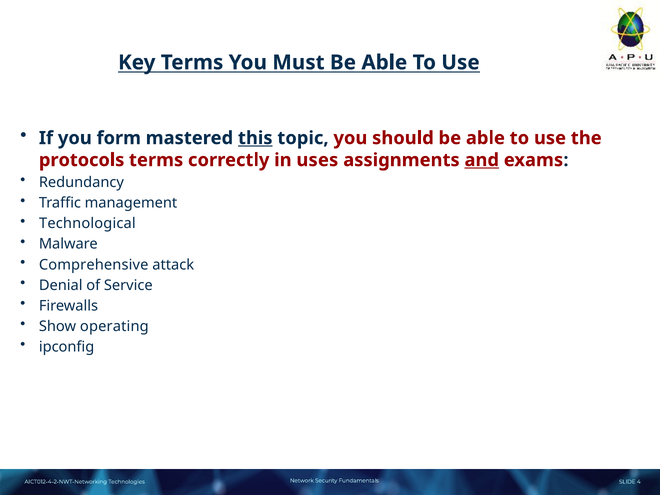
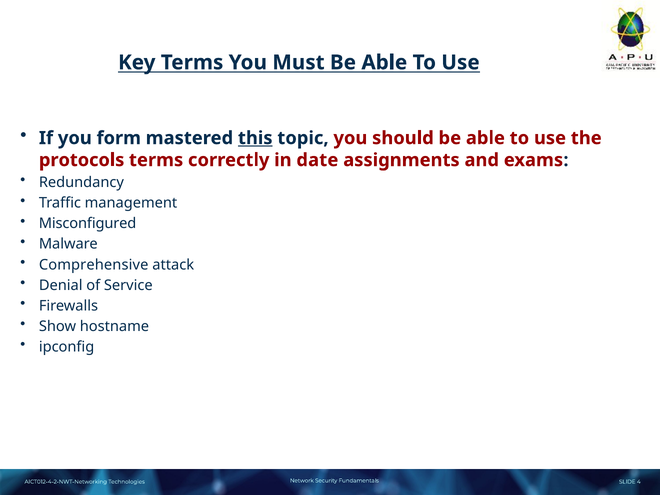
uses: uses -> date
and underline: present -> none
Technological: Technological -> Misconfigured
operating: operating -> hostname
